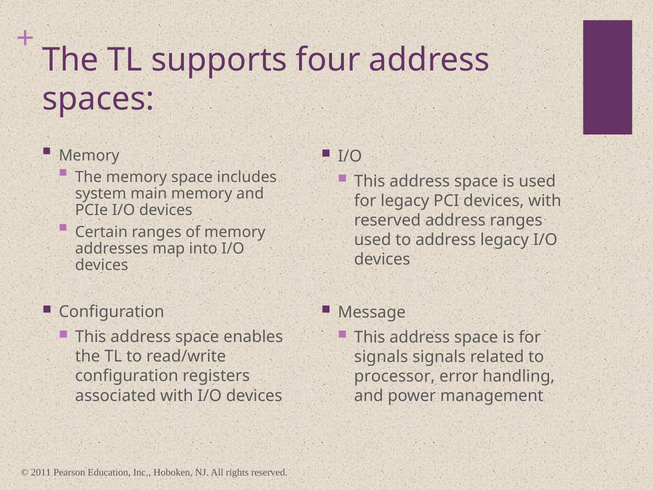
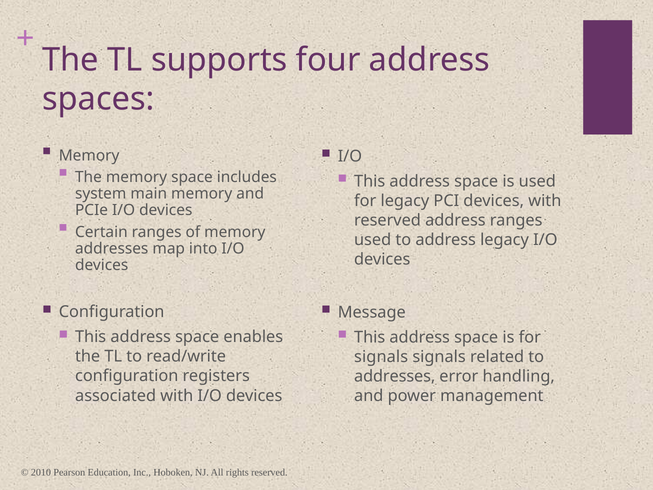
processor at (395, 376): processor -> addresses
2011: 2011 -> 2010
